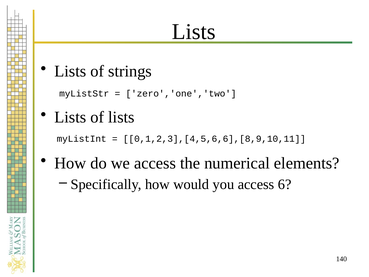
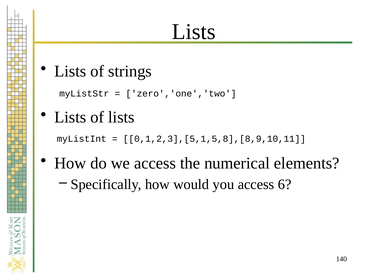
0,1,2,3],[4,5,6,6],[8,9,10,11: 0,1,2,3],[4,5,6,6],[8,9,10,11 -> 0,1,2,3],[5,1,5,8],[8,9,10,11
